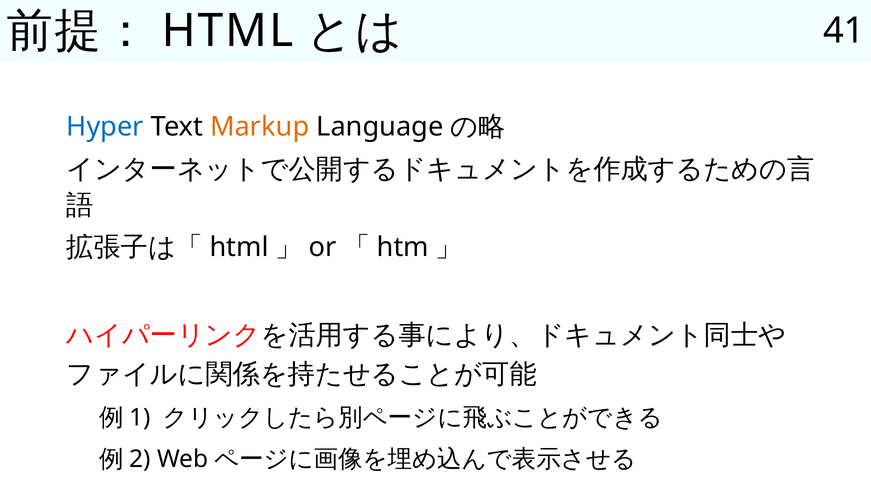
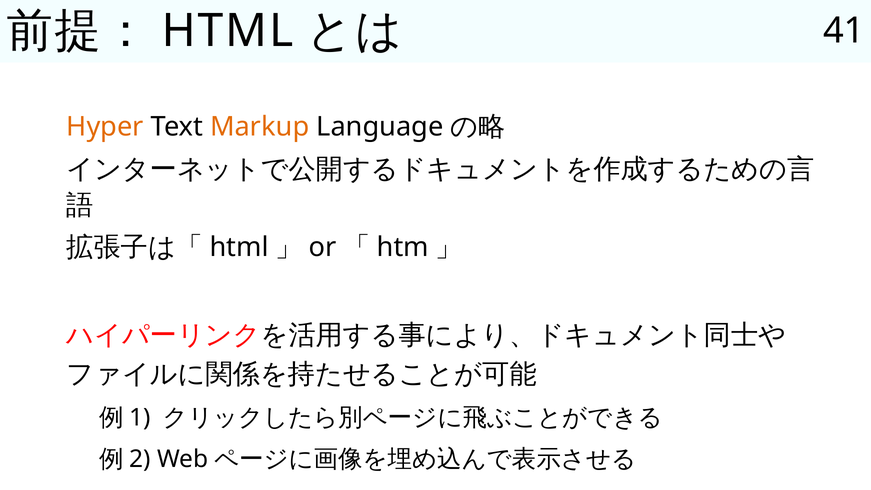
Hyper colour: blue -> orange
